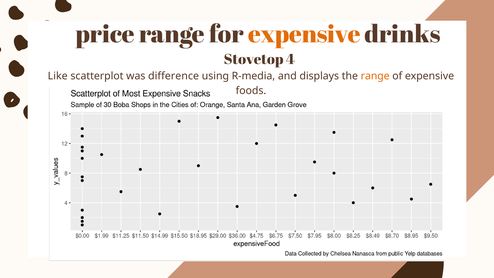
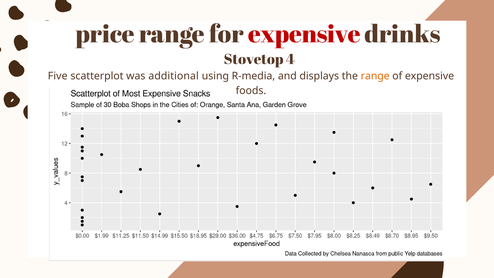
expensive at (304, 34) colour: orange -> red
Like: Like -> Five
difference: difference -> additional
